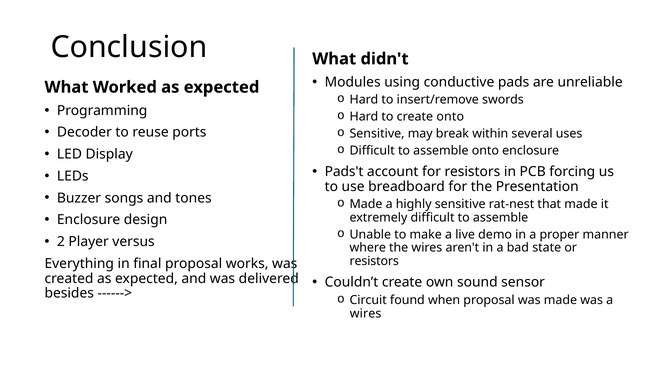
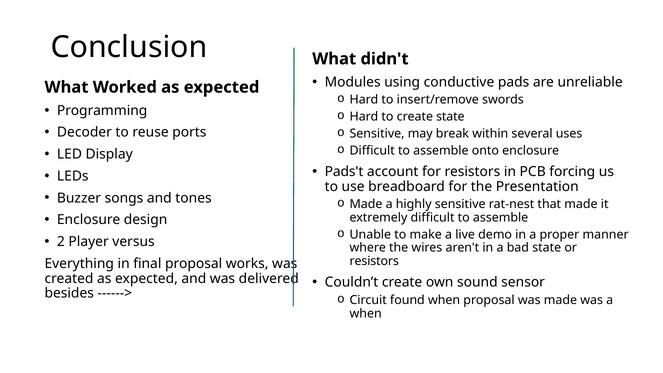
create onto: onto -> state
wires at (366, 313): wires -> when
